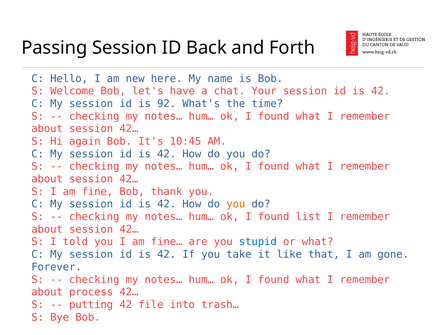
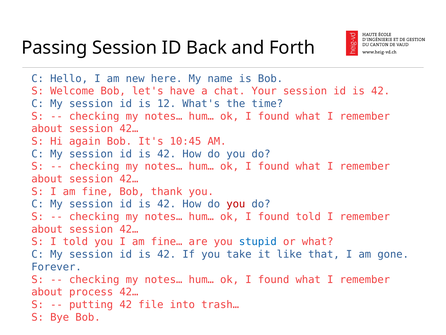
92: 92 -> 12
you at (236, 204) colour: orange -> red
found list: list -> told
